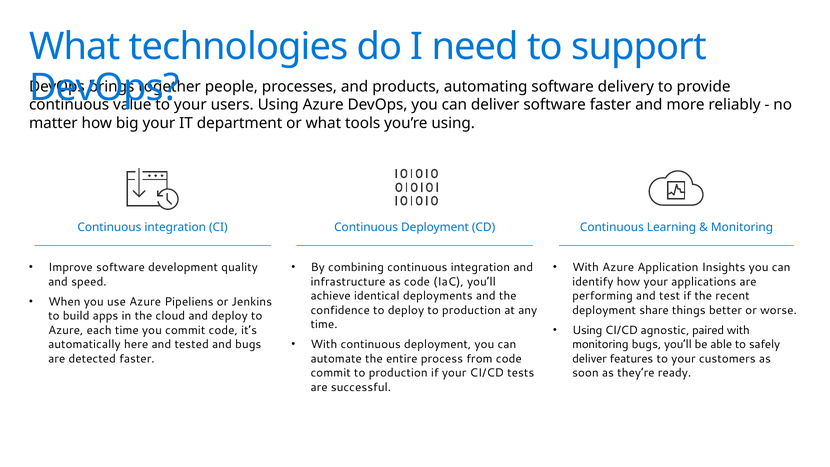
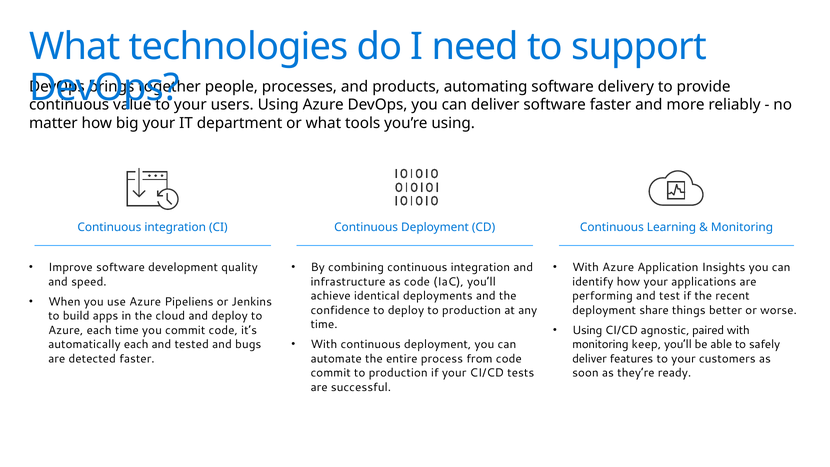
automatically here: here -> each
monitoring bugs: bugs -> keep
